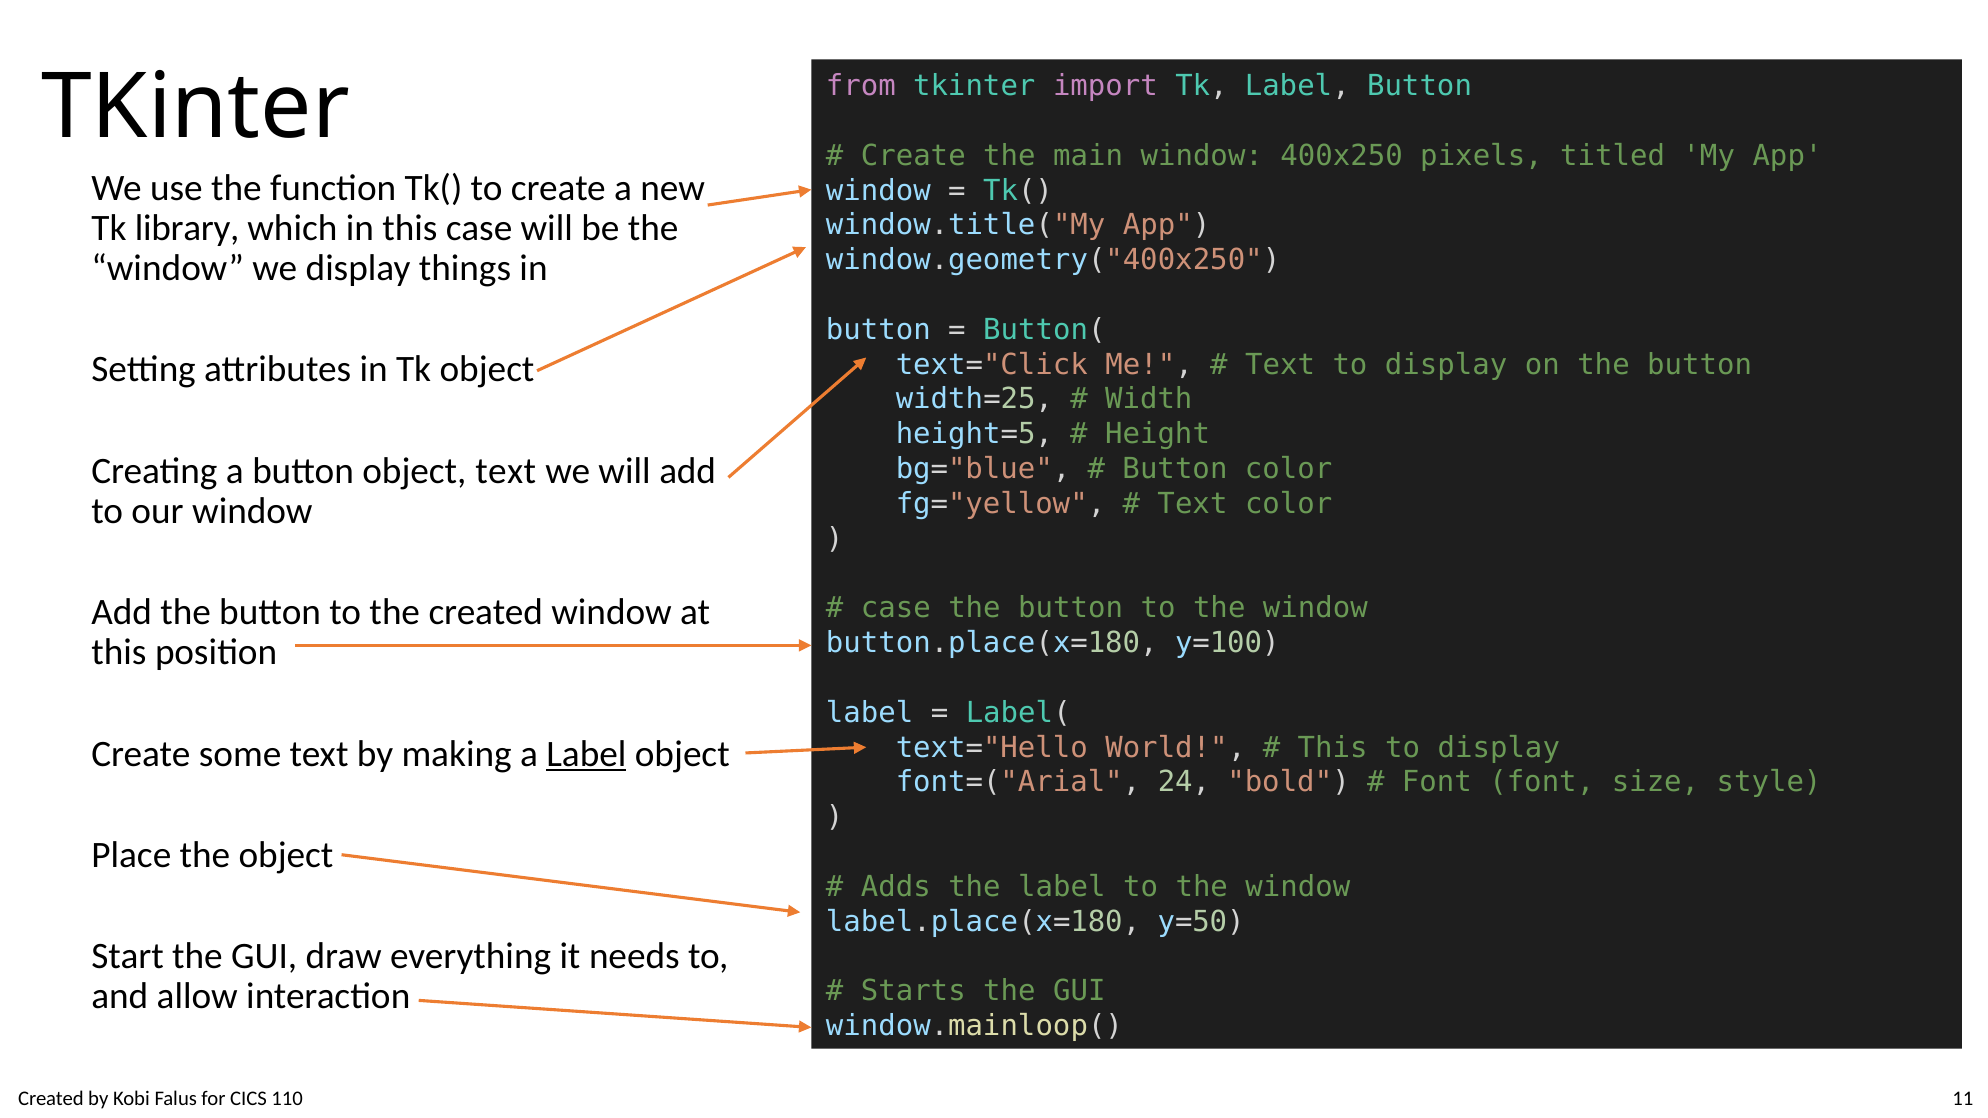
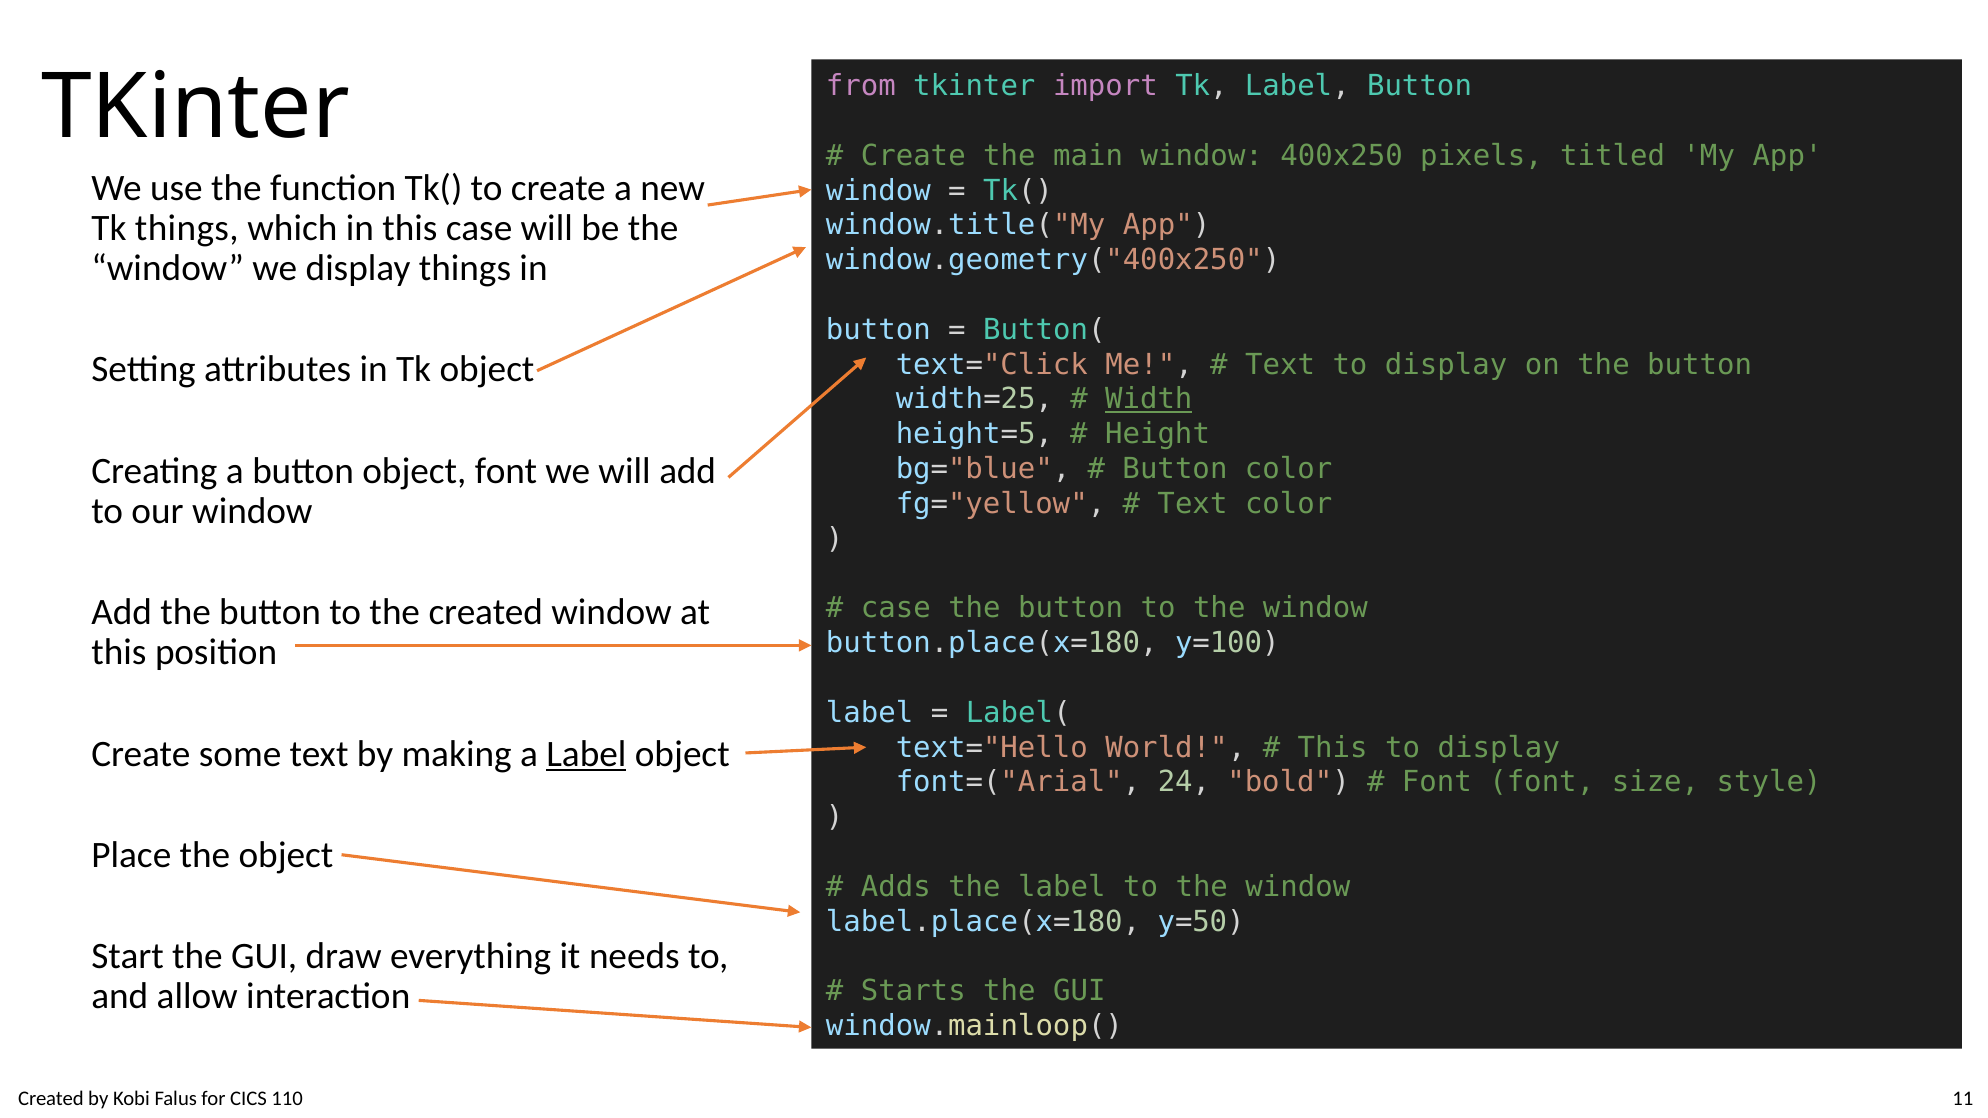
Tk library: library -> things
Width underline: none -> present
object text: text -> font
